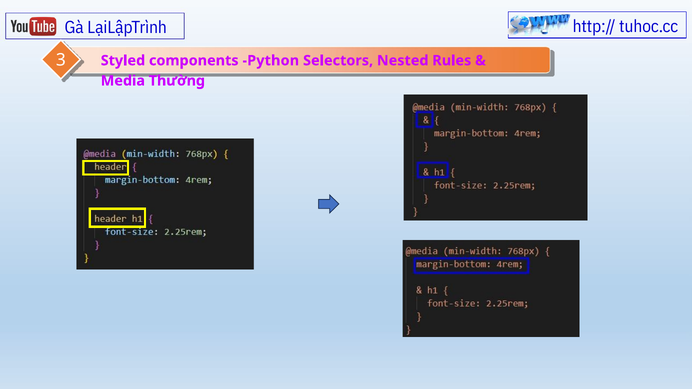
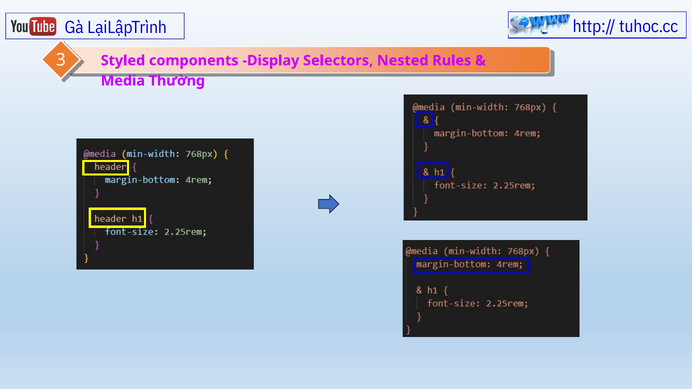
Python: Python -> Display
